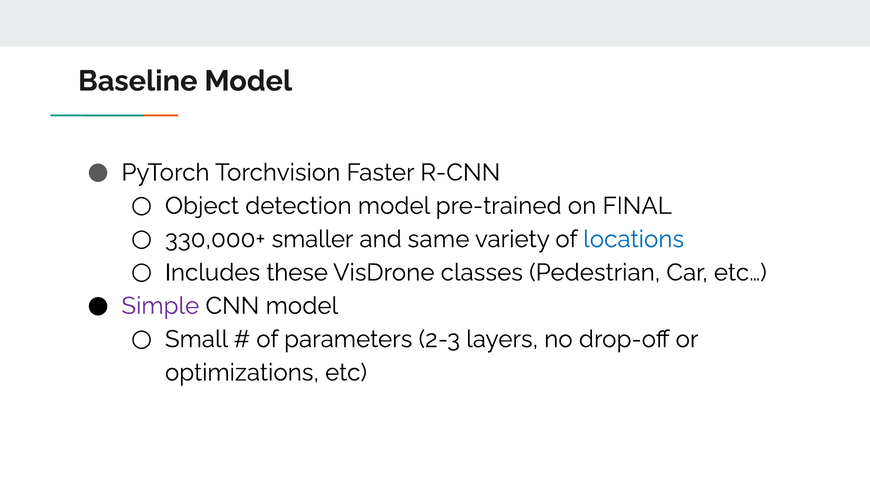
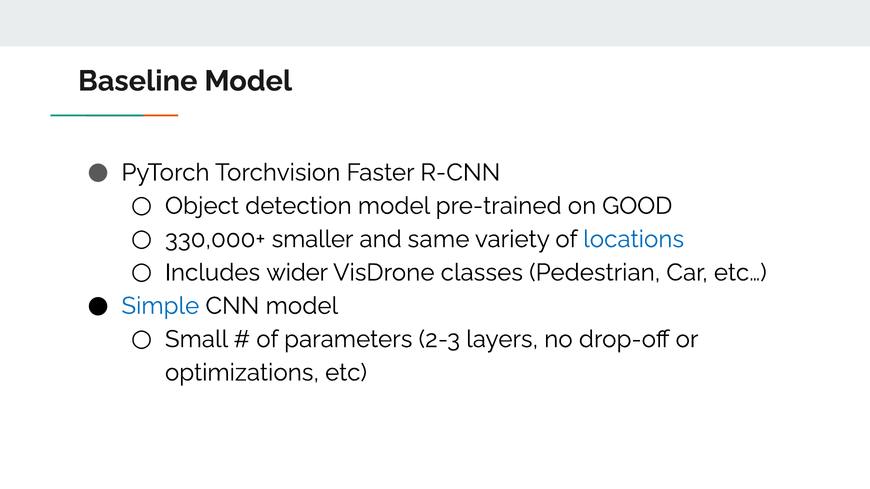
FINAL: FINAL -> GOOD
these: these -> wider
Simple colour: purple -> blue
